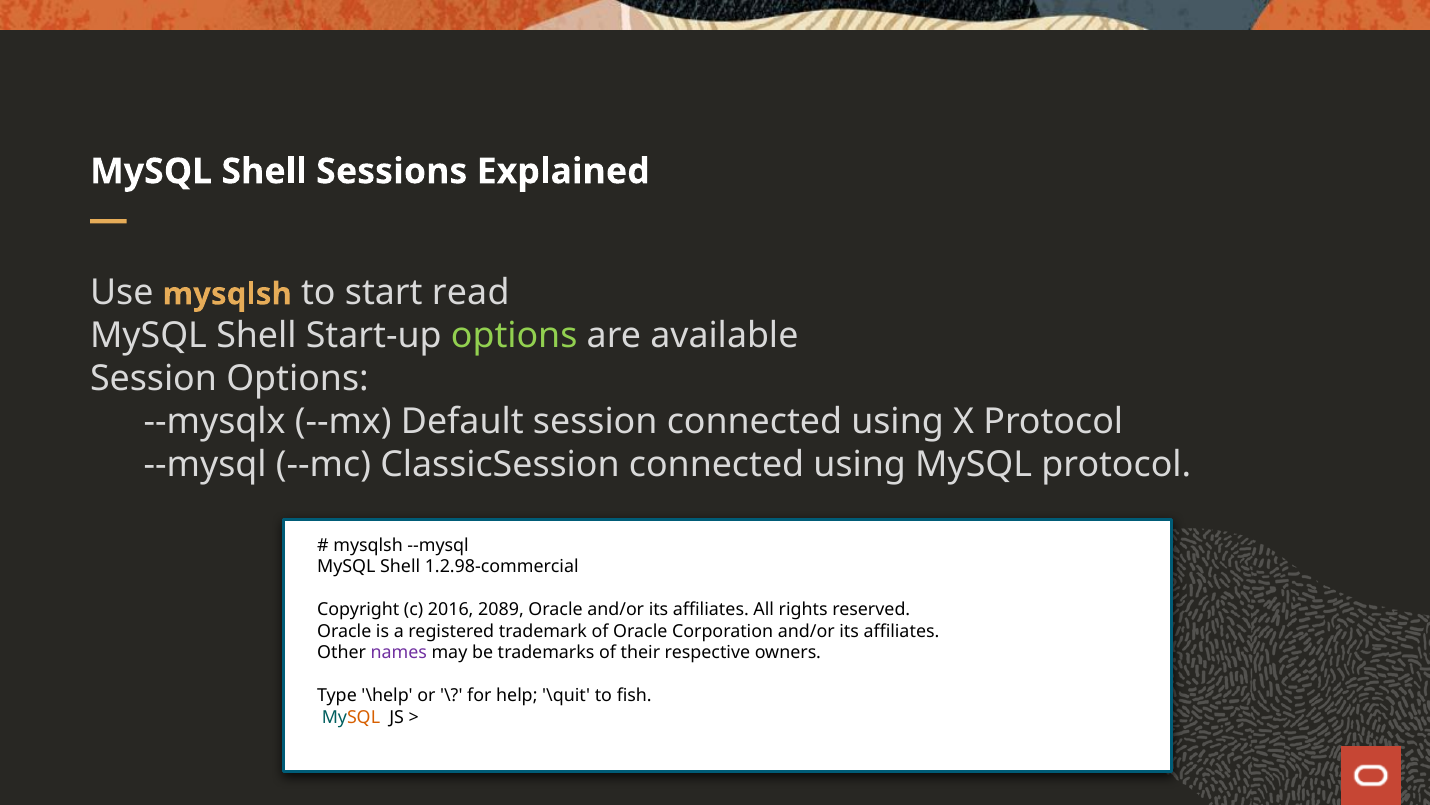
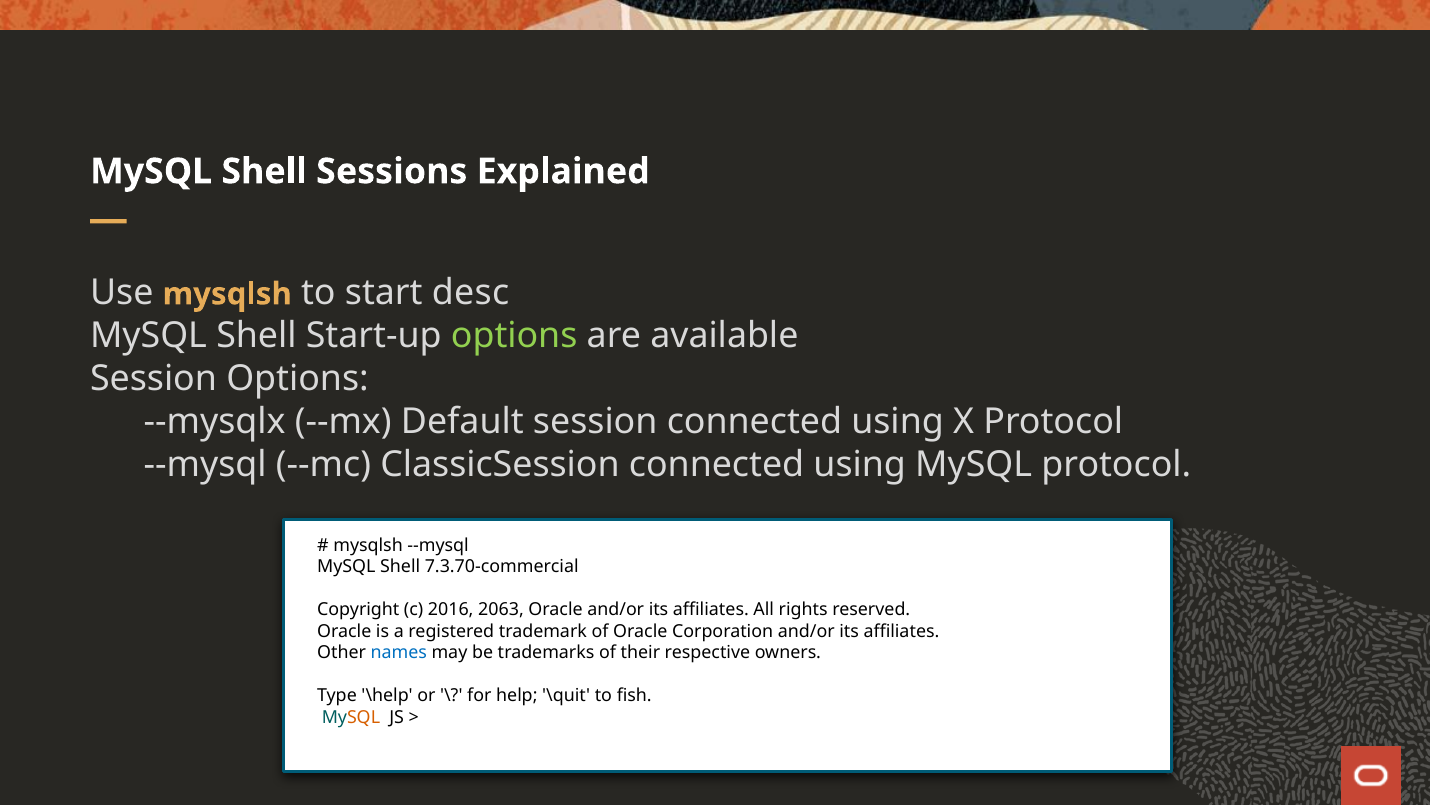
read: read -> desc
1.2.98-commercial: 1.2.98-commercial -> 7.3.70-commercial
2089: 2089 -> 2063
names colour: purple -> blue
